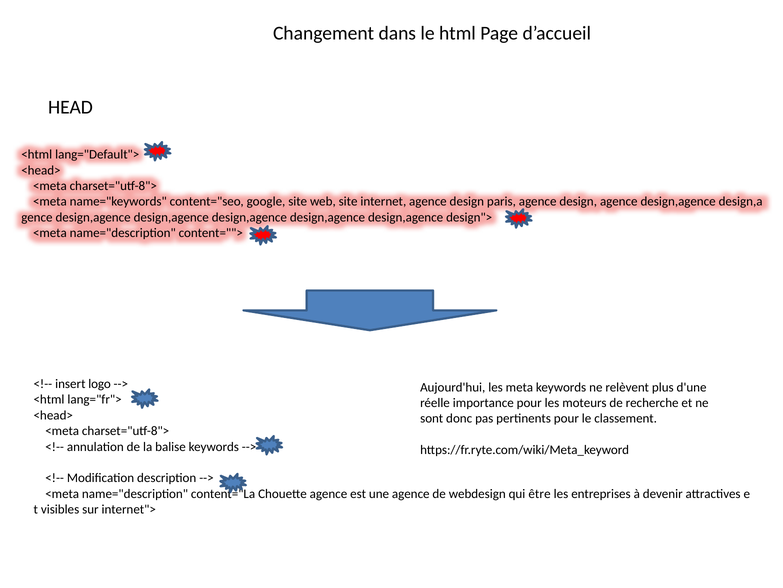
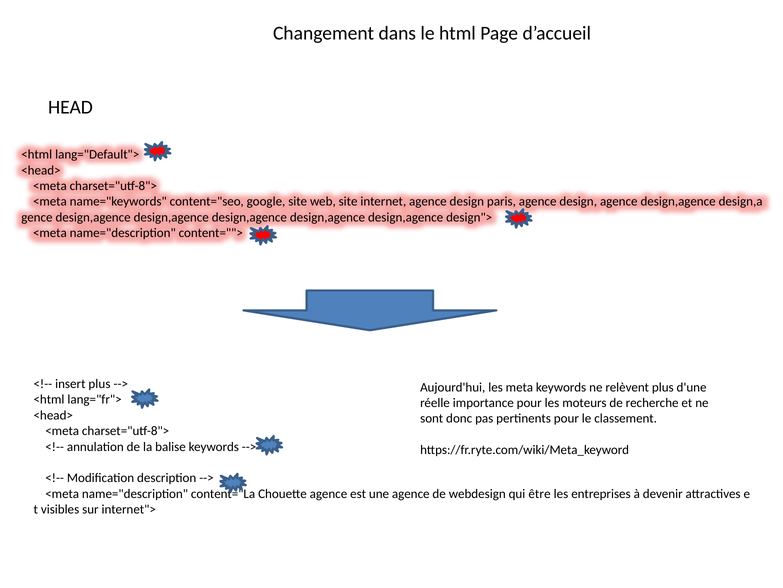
insert logo: logo -> plus
